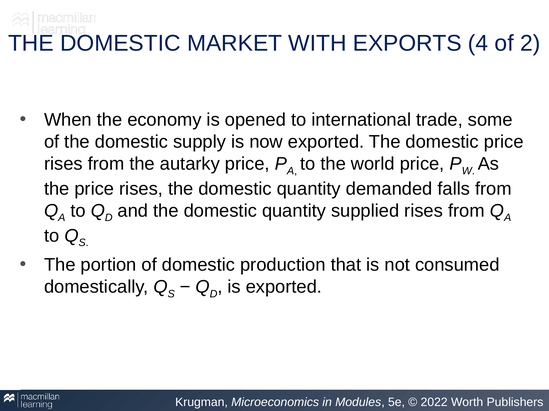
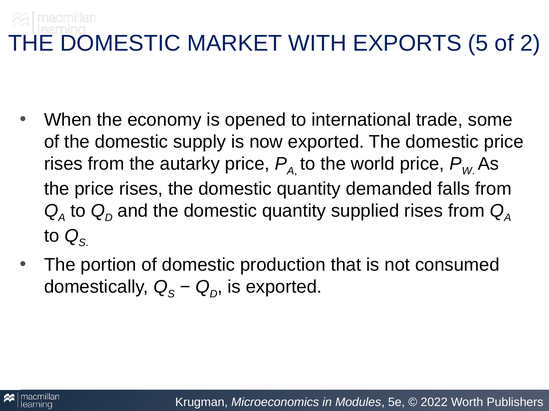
4: 4 -> 5
